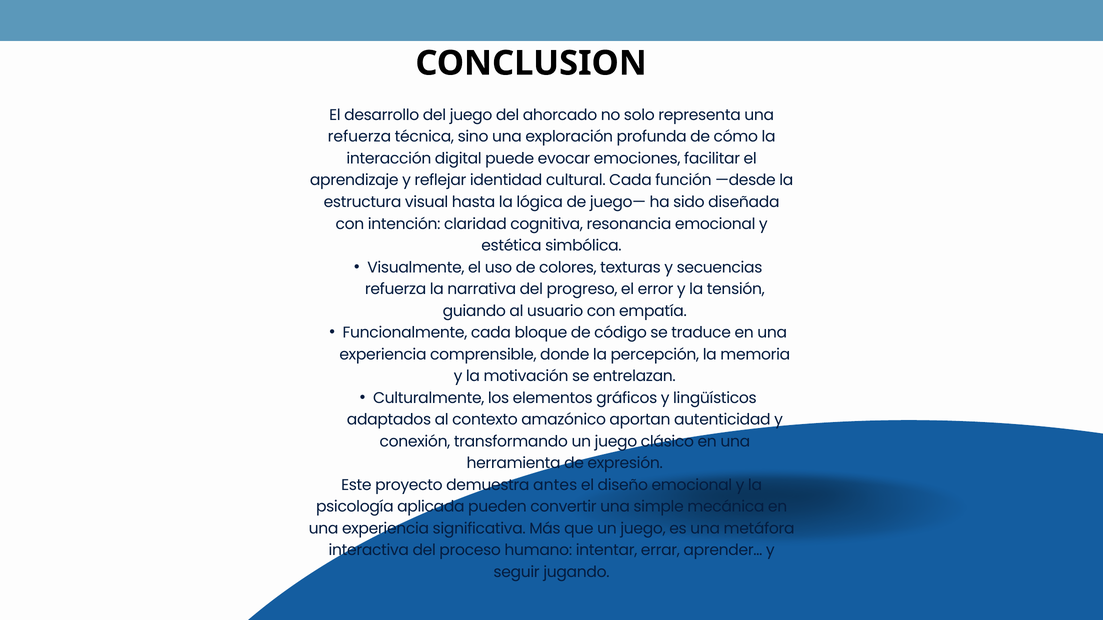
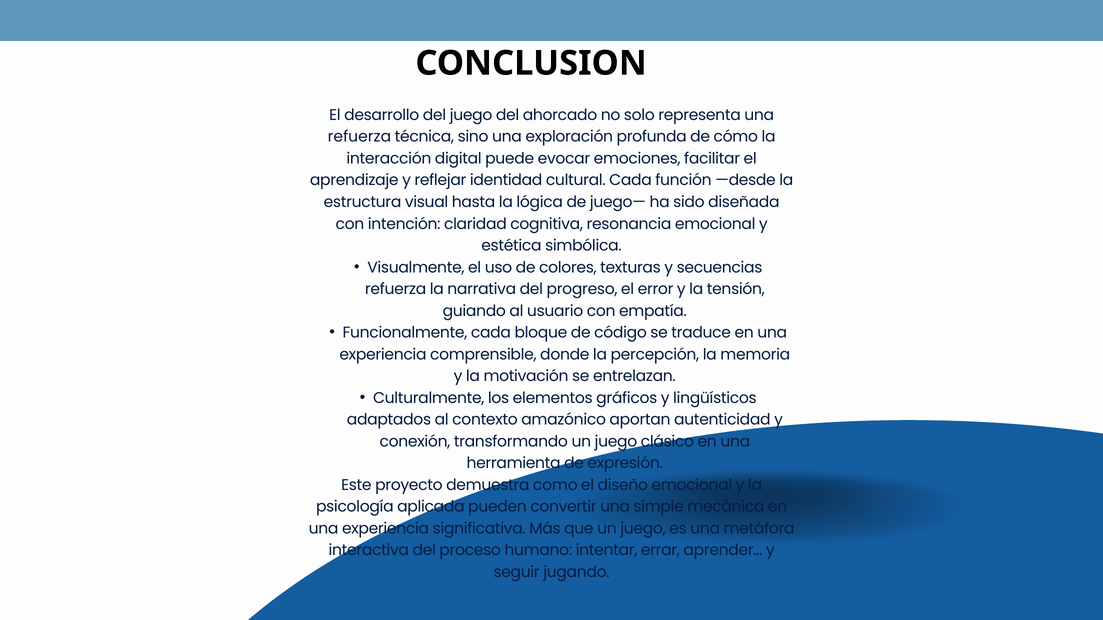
antes: antes -> como
